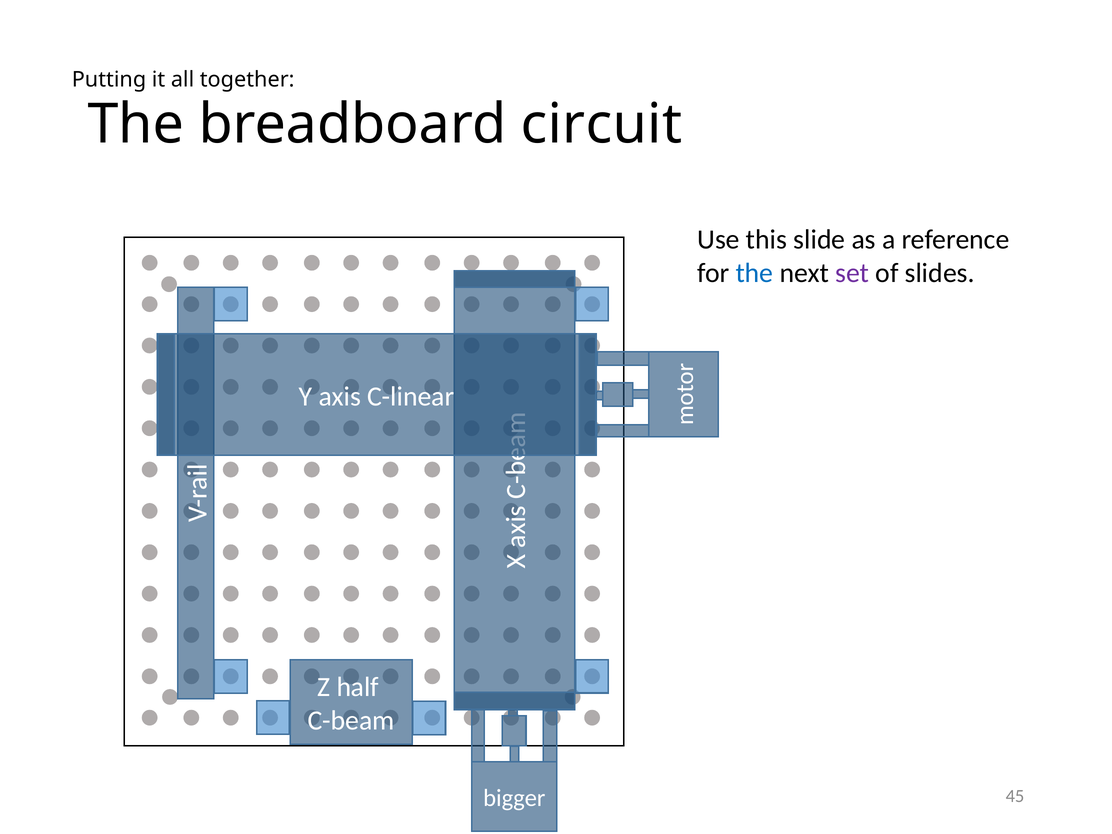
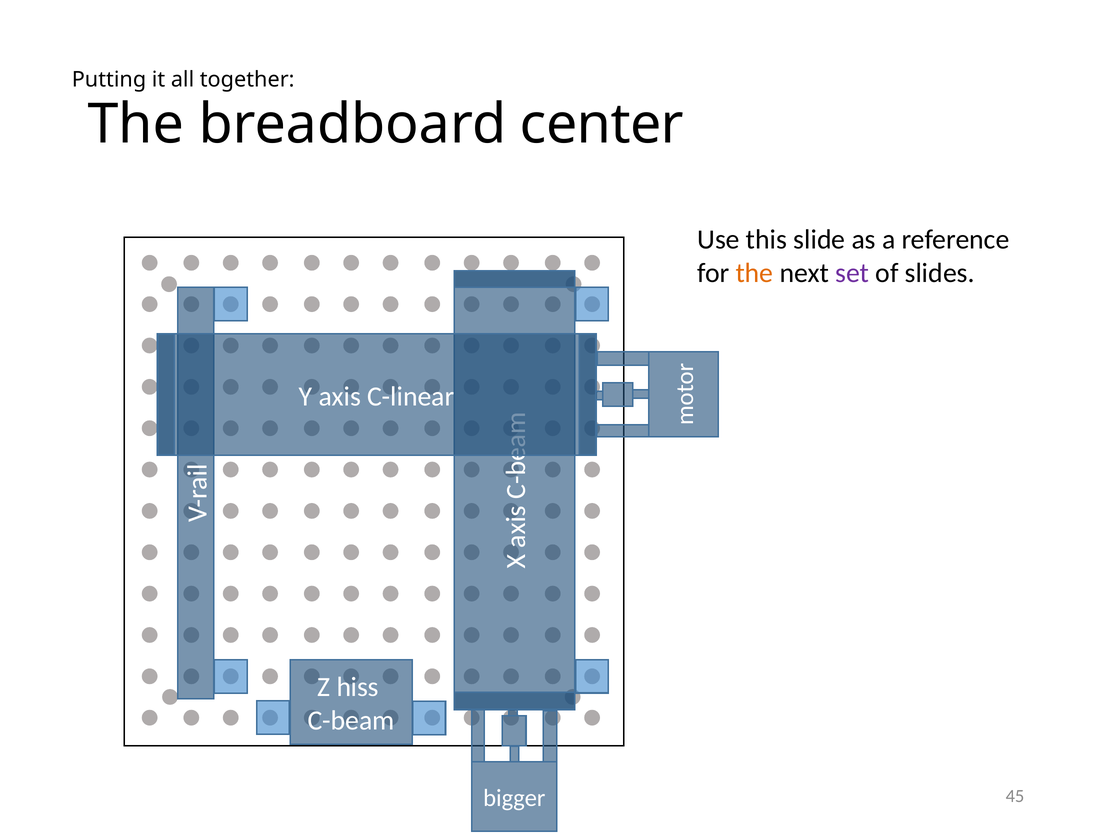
circuit: circuit -> center
the at (754, 273) colour: blue -> orange
half: half -> hiss
